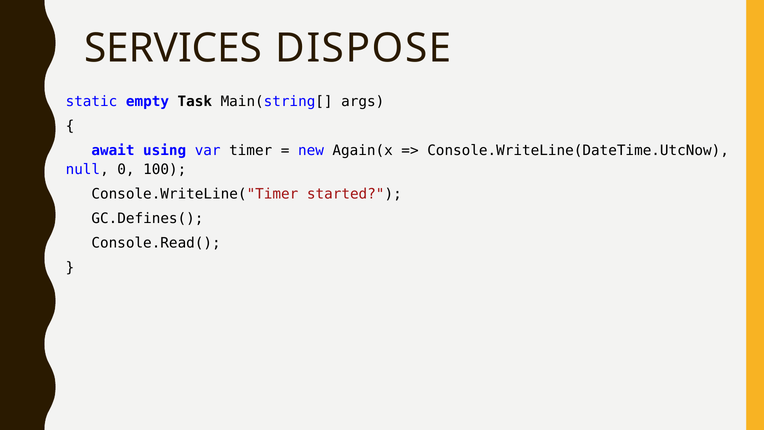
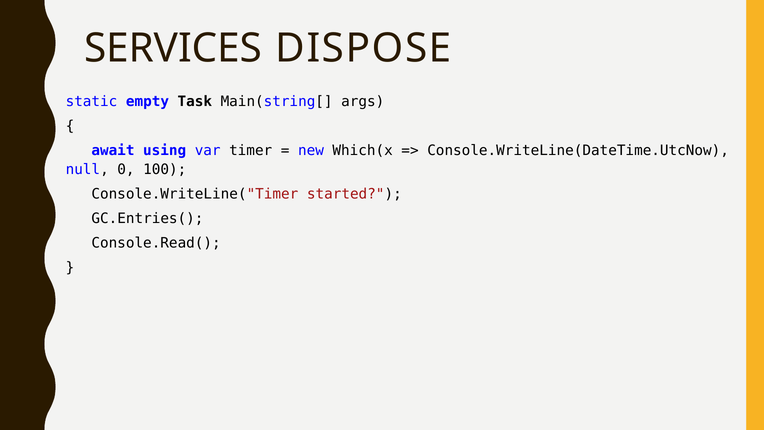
Again(x: Again(x -> Which(x
GC.Defines(: GC.Defines( -> GC.Entries(
